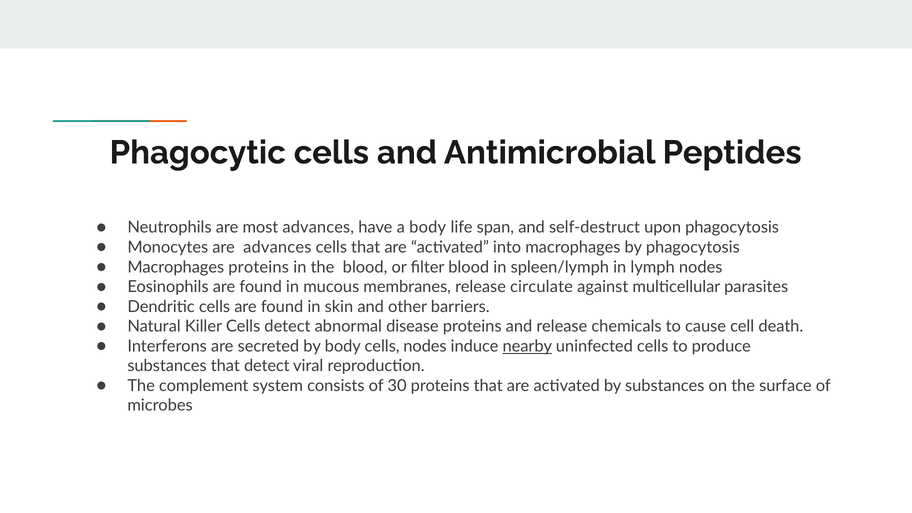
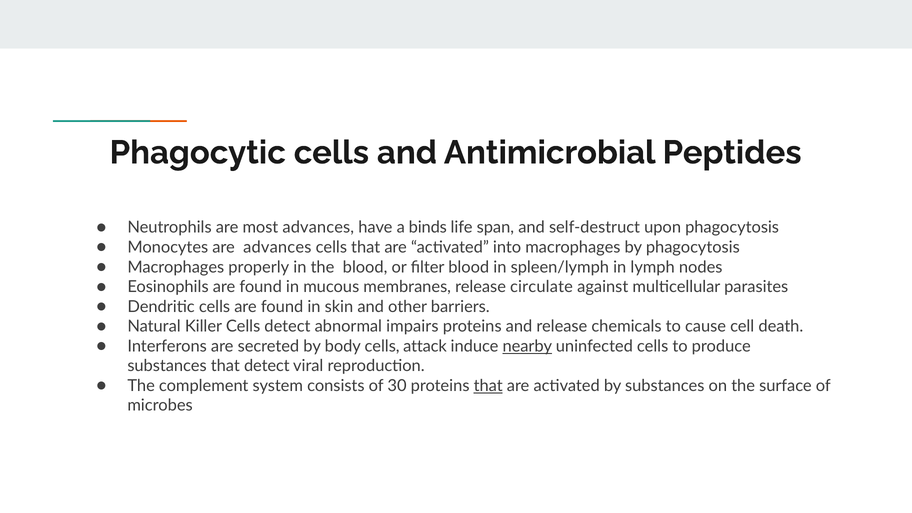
a body: body -> binds
Macrophages proteins: proteins -> properly
disease: disease -> impairs
cells nodes: nodes -> attack
that at (488, 386) underline: none -> present
